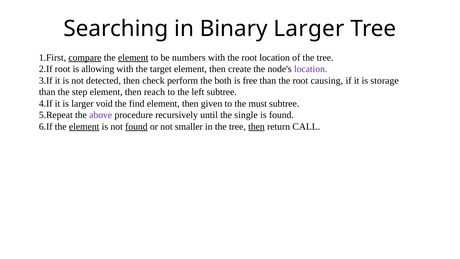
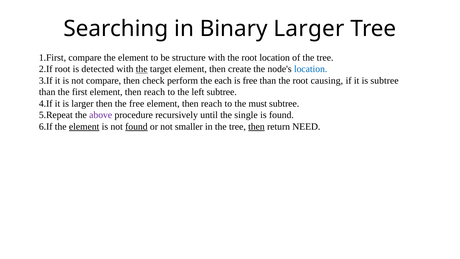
compare at (85, 57) underline: present -> none
element at (133, 57) underline: present -> none
numbers: numbers -> structure
allowing: allowing -> detected
the at (142, 69) underline: none -> present
location at (311, 69) colour: purple -> blue
not detected: detected -> compare
both: both -> each
is storage: storage -> subtree
step: step -> first
larger void: void -> then
the find: find -> free
given at (212, 103): given -> reach
CALL: CALL -> NEED
